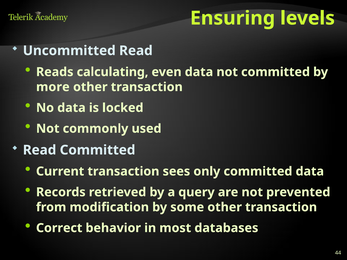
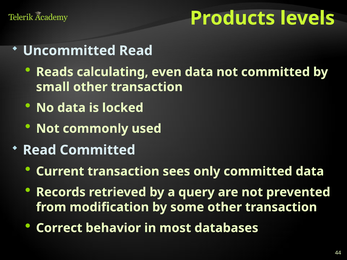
Ensuring: Ensuring -> Products
more: more -> small
